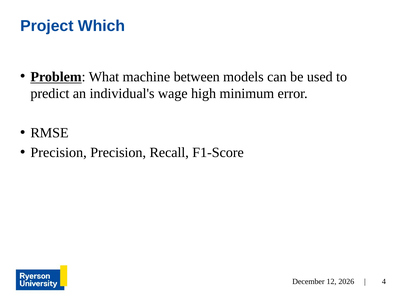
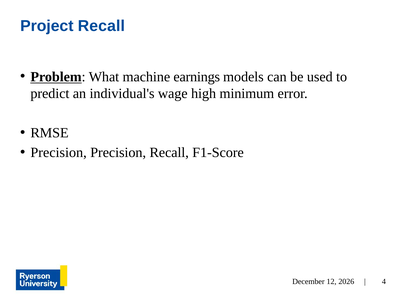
Project Which: Which -> Recall
between: between -> earnings
